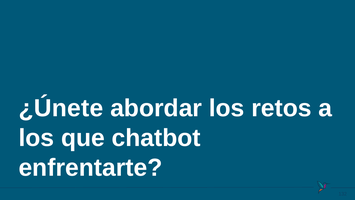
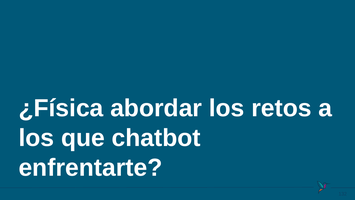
¿Únete: ¿Únete -> ¿Física
